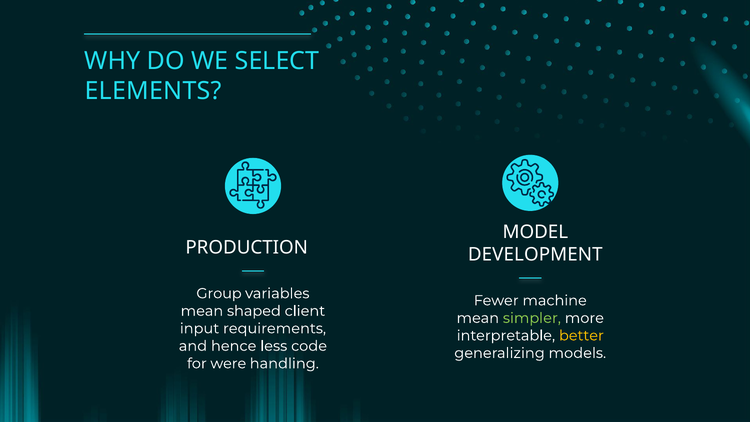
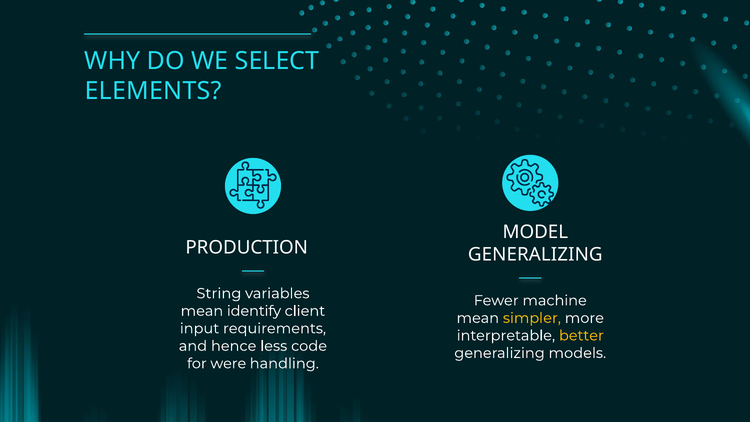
DEVELOPMENT at (535, 255): DEVELOPMENT -> GENERALIZING
Group: Group -> String
shaped: shaped -> identify
simpler colour: light green -> yellow
